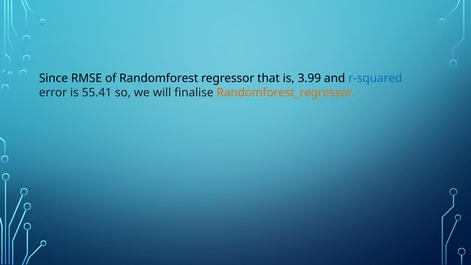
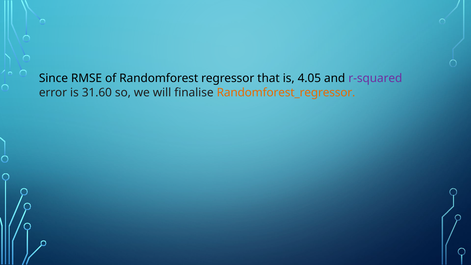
3.99: 3.99 -> 4.05
r-squared colour: blue -> purple
55.41: 55.41 -> 31.60
